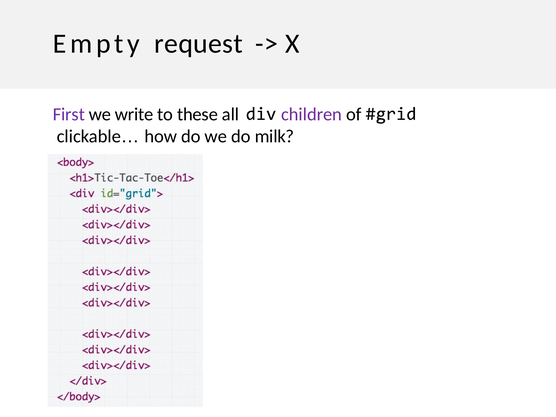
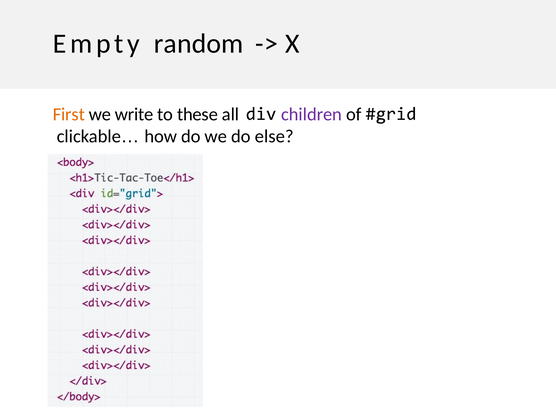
request: request -> random
First colour: purple -> orange
milk: milk -> else
